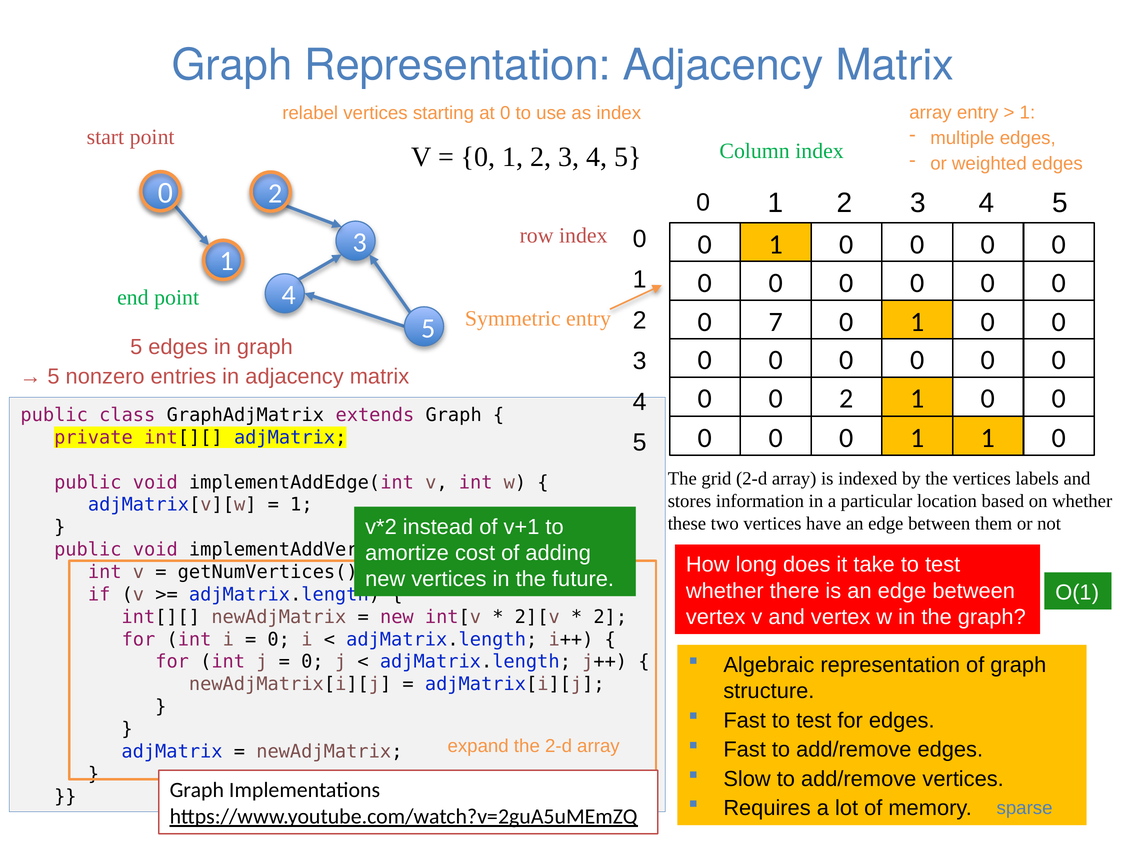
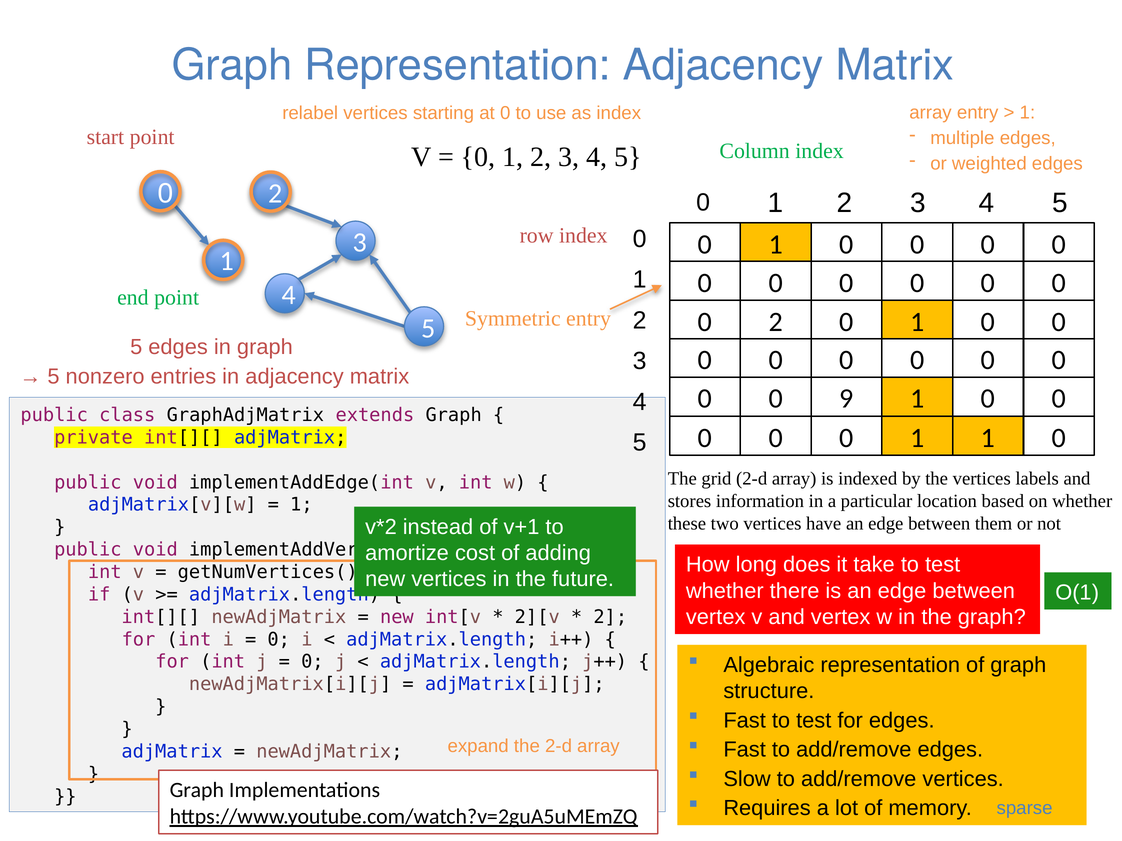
0 7: 7 -> 2
0 2: 2 -> 9
